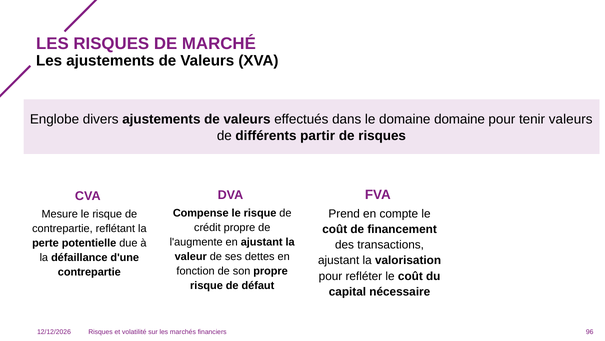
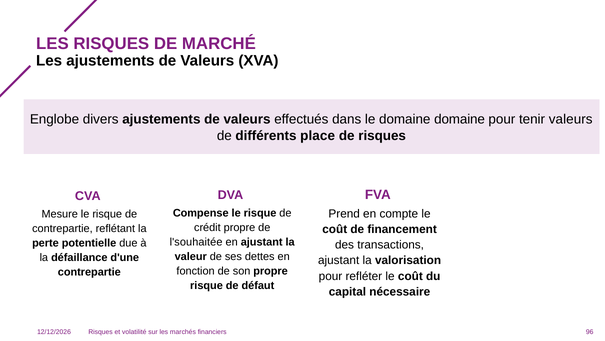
partir: partir -> place
l'augmente: l'augmente -> l'souhaitée
